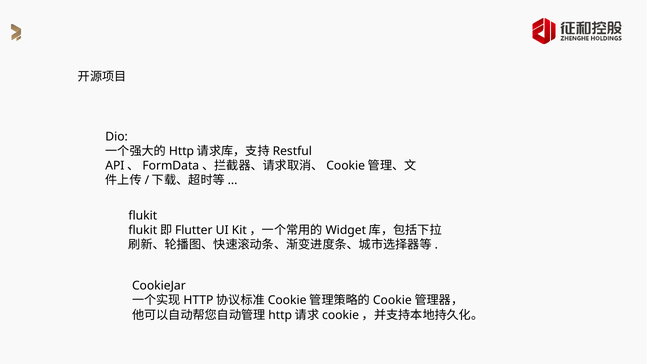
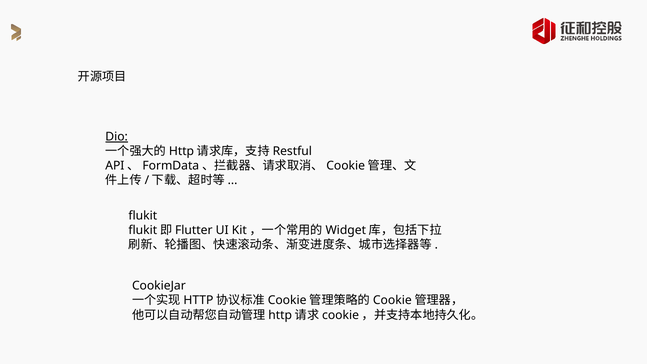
Dio underline: none -> present
